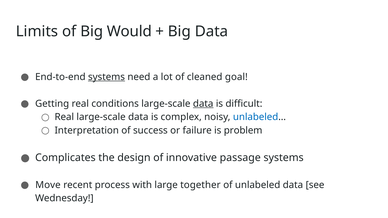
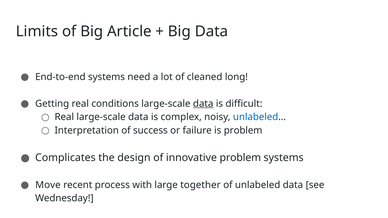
Would: Would -> Article
systems at (106, 77) underline: present -> none
goal: goal -> long
innovative passage: passage -> problem
